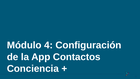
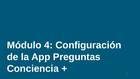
Contactos: Contactos -> Preguntas
